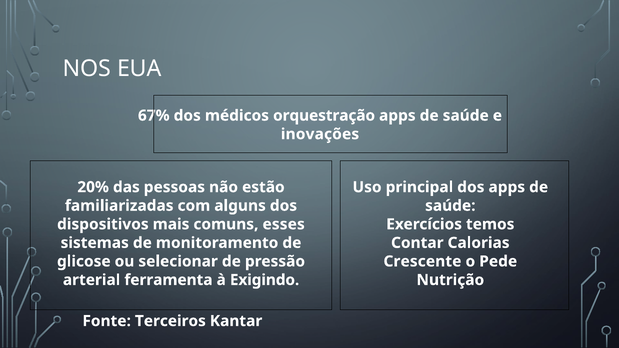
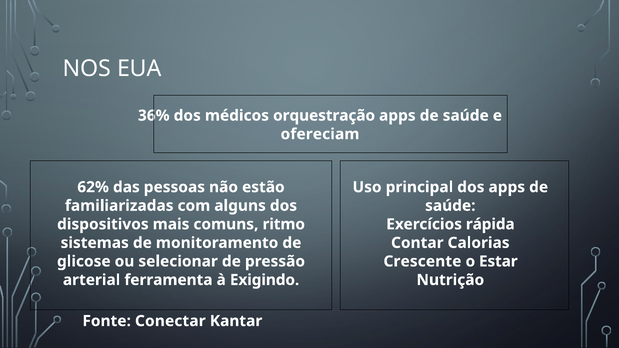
67%: 67% -> 36%
inovações: inovações -> ofereciam
20%: 20% -> 62%
esses: esses -> ritmo
temos: temos -> rápida
Pede: Pede -> Estar
Terceiros: Terceiros -> Conectar
